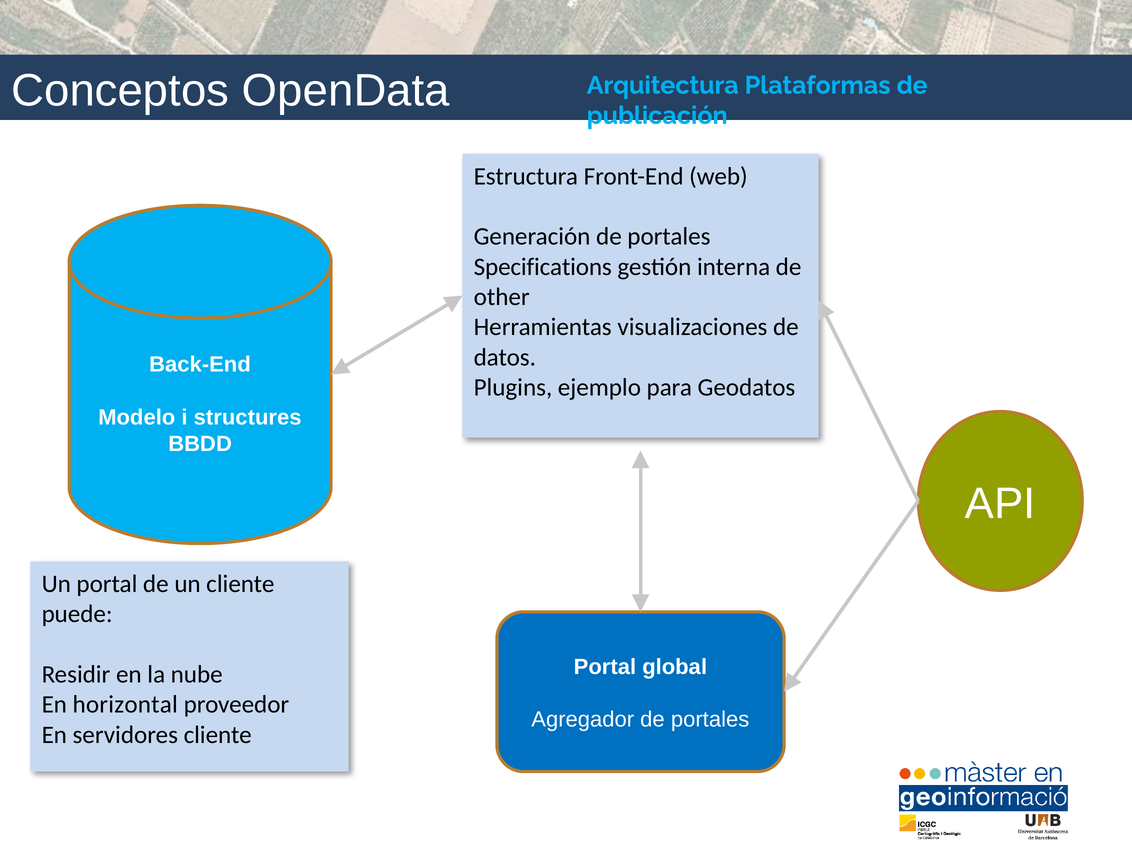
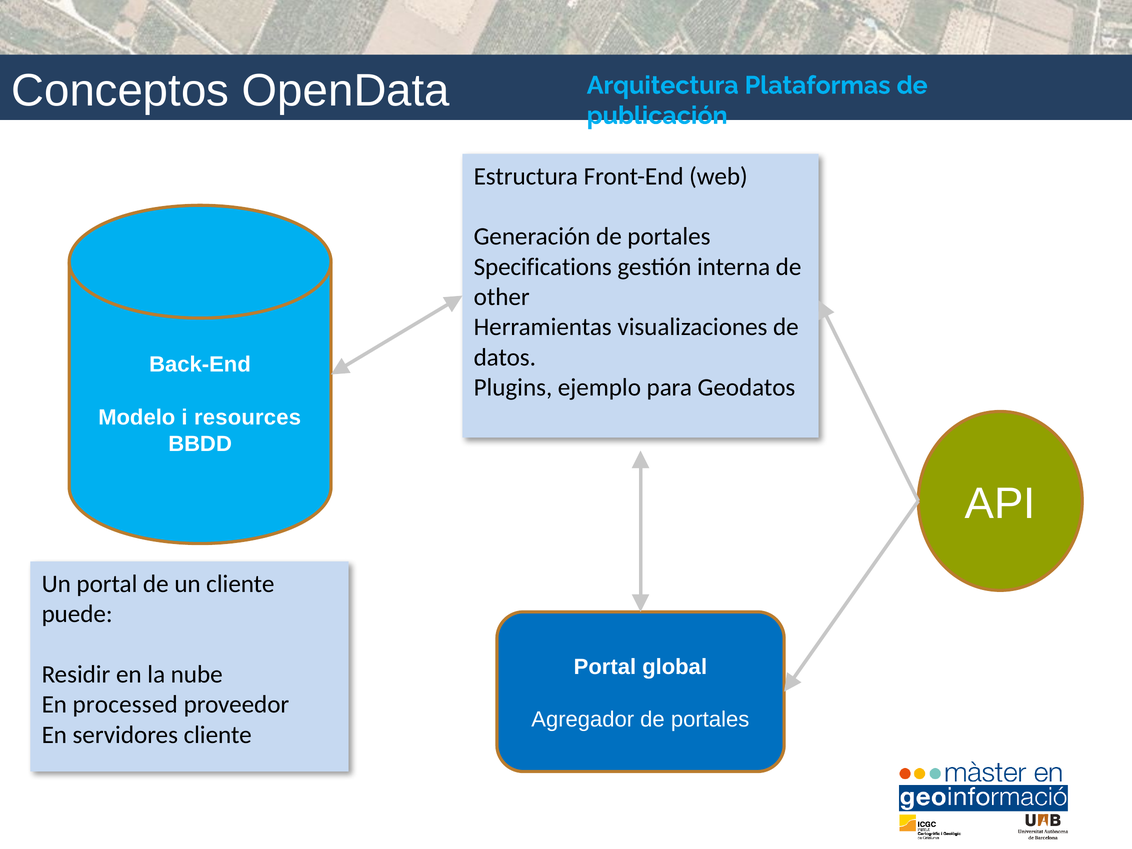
structures: structures -> resources
horizontal: horizontal -> processed
